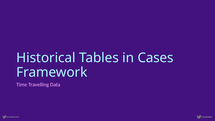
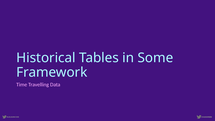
Cases: Cases -> Some
